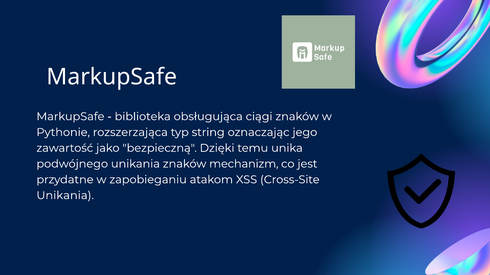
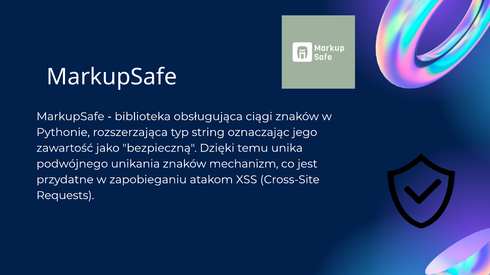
Unikania at (65, 196): Unikania -> Requests
